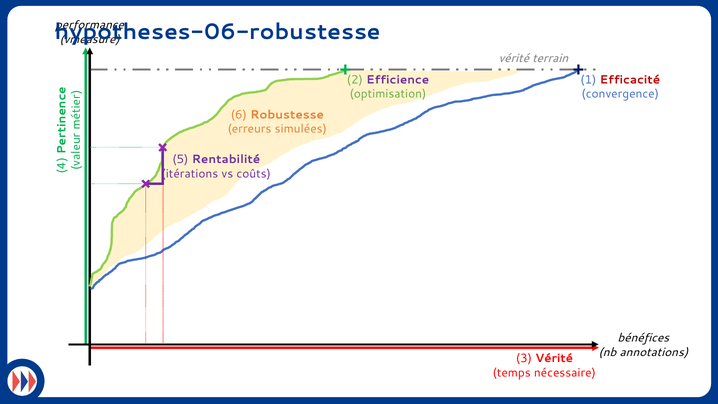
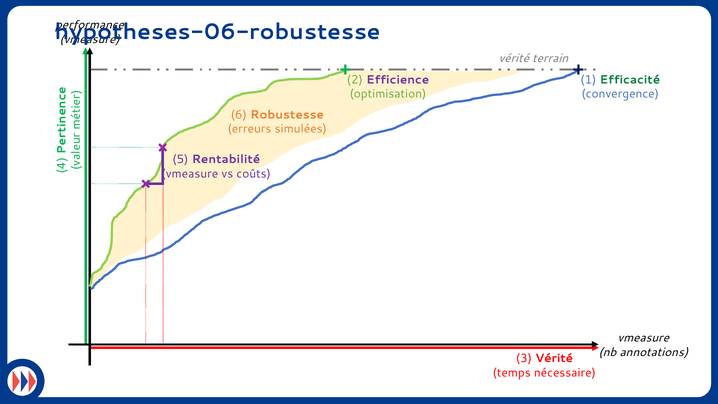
Efficacité colour: red -> green
itérations at (190, 174): itérations -> vmeasure
bénéfices at (643, 338): bénéfices -> vmeasure
